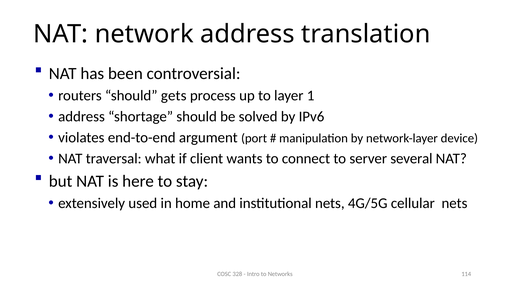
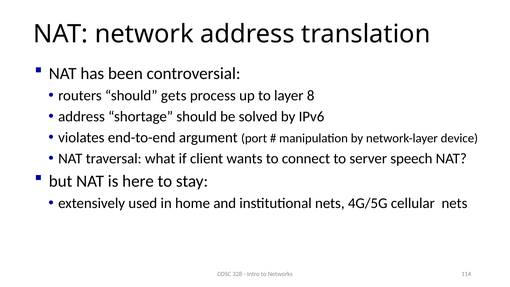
1: 1 -> 8
several: several -> speech
